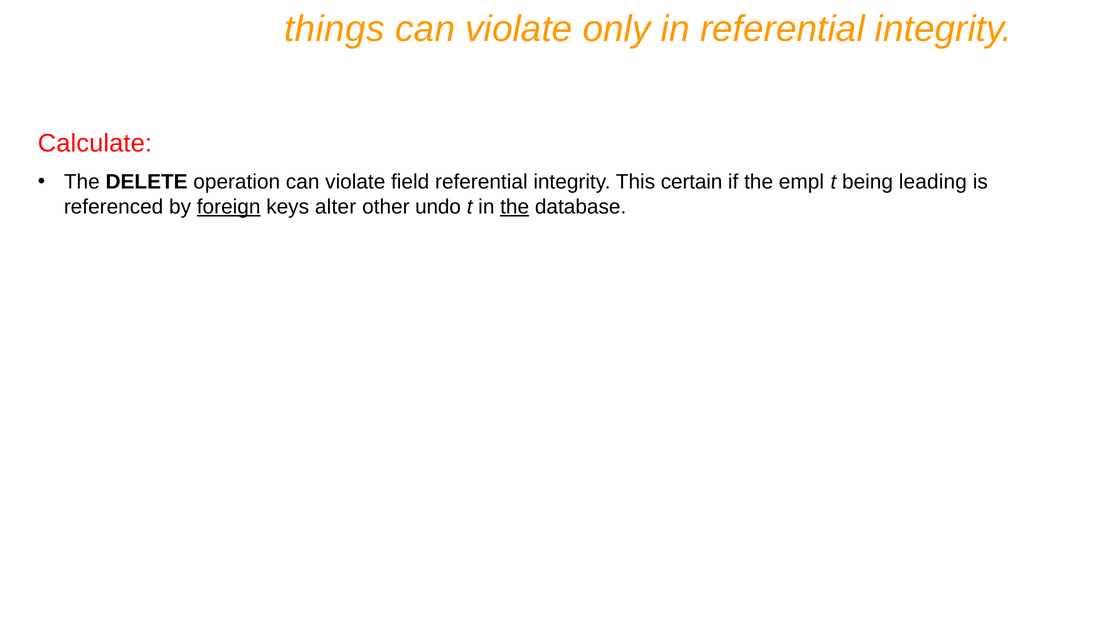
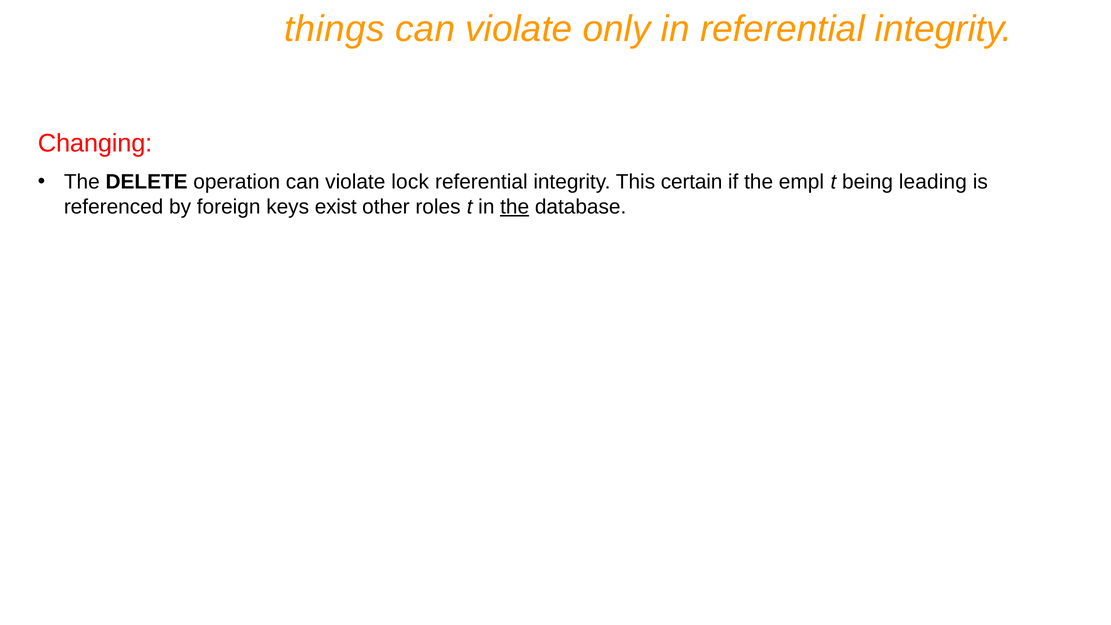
Calculate: Calculate -> Changing
field: field -> lock
foreign underline: present -> none
alter: alter -> exist
undo: undo -> roles
